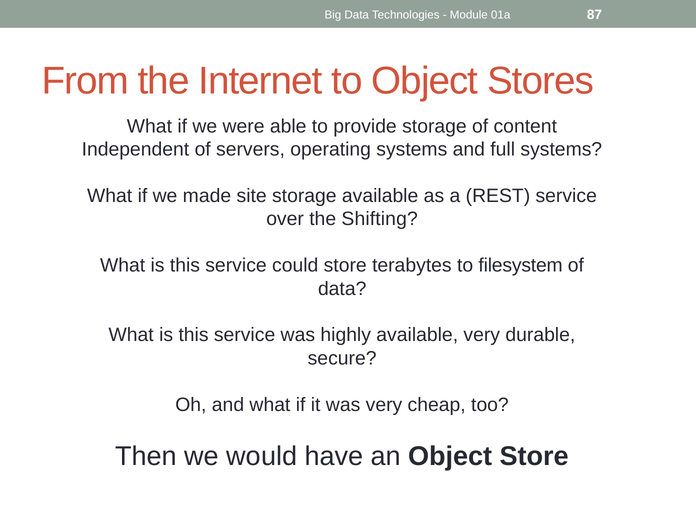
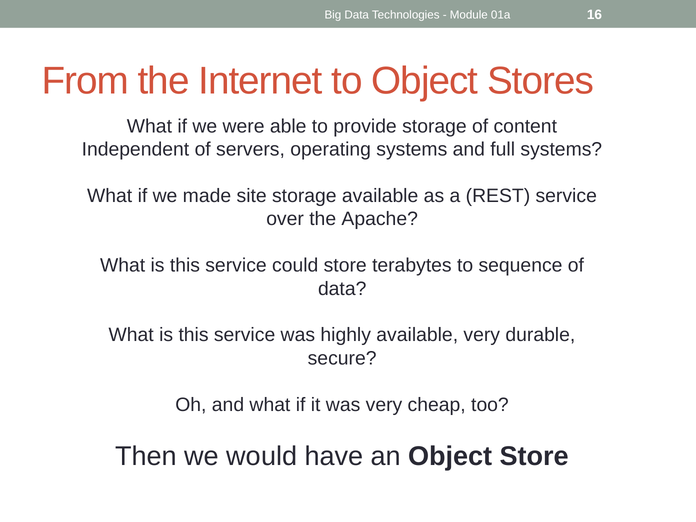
87: 87 -> 16
Shifting: Shifting -> Apache
filesystem: filesystem -> sequence
